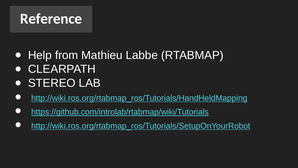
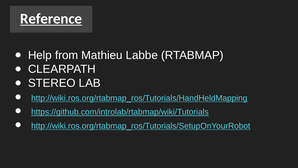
Reference underline: none -> present
